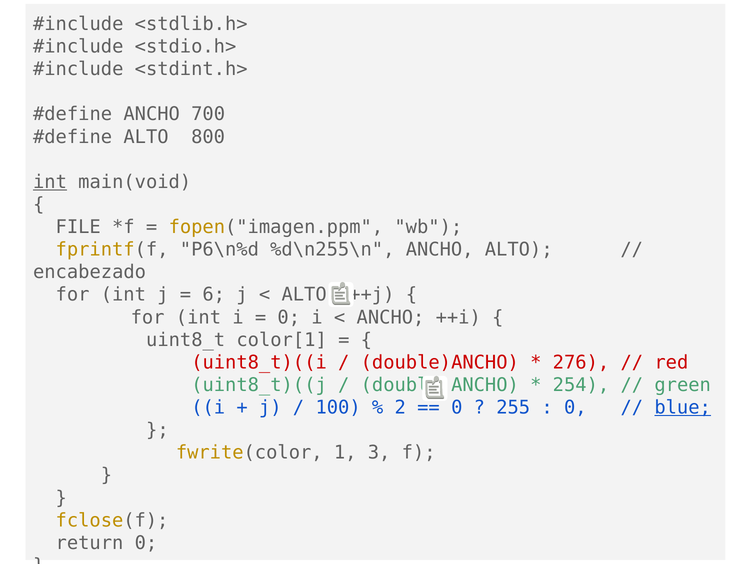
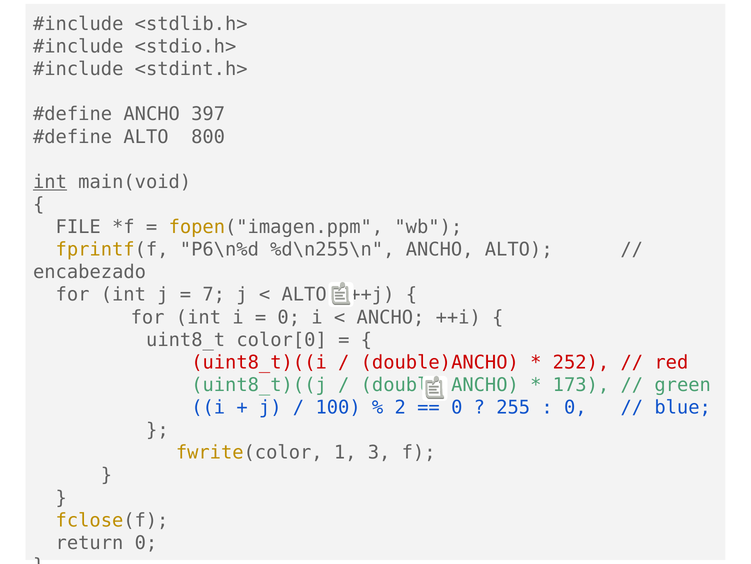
700: 700 -> 397
6: 6 -> 7
color[1: color[1 -> color[0
276: 276 -> 252
254: 254 -> 173
blue underline: present -> none
